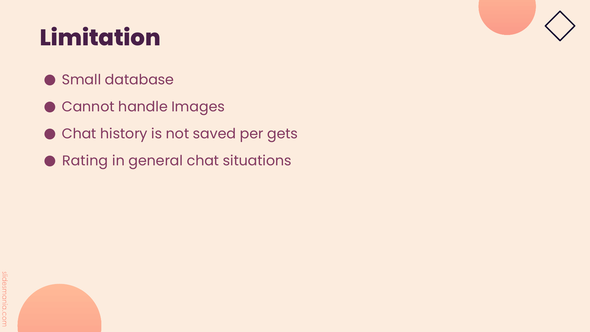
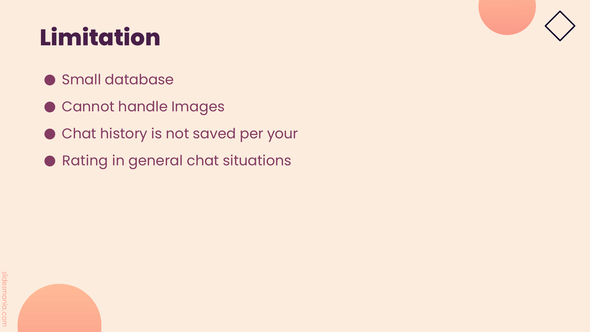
gets: gets -> your
